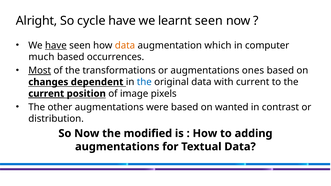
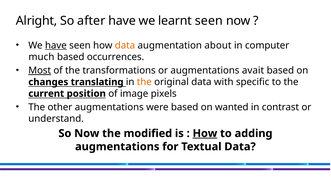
cycle: cycle -> after
which: which -> about
ones: ones -> avait
dependent: dependent -> translating
the at (144, 82) colour: blue -> orange
with current: current -> specific
current at (46, 94) underline: present -> none
distribution: distribution -> understand
How at (205, 134) underline: none -> present
